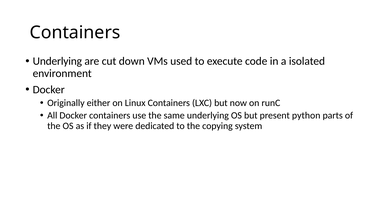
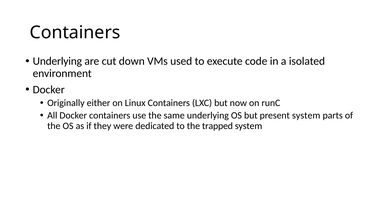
present python: python -> system
copying: copying -> trapped
